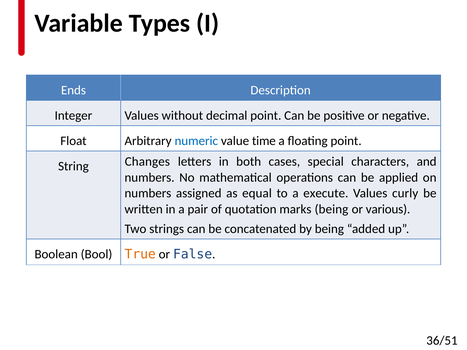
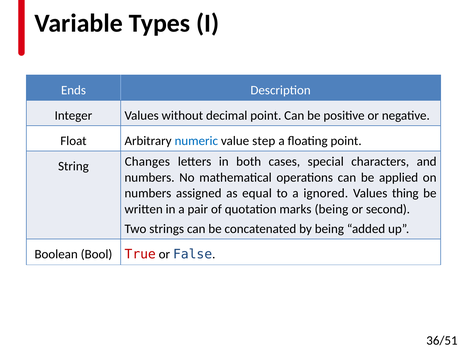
time: time -> step
execute: execute -> ignored
curly: curly -> thing
various: various -> second
True colour: orange -> red
